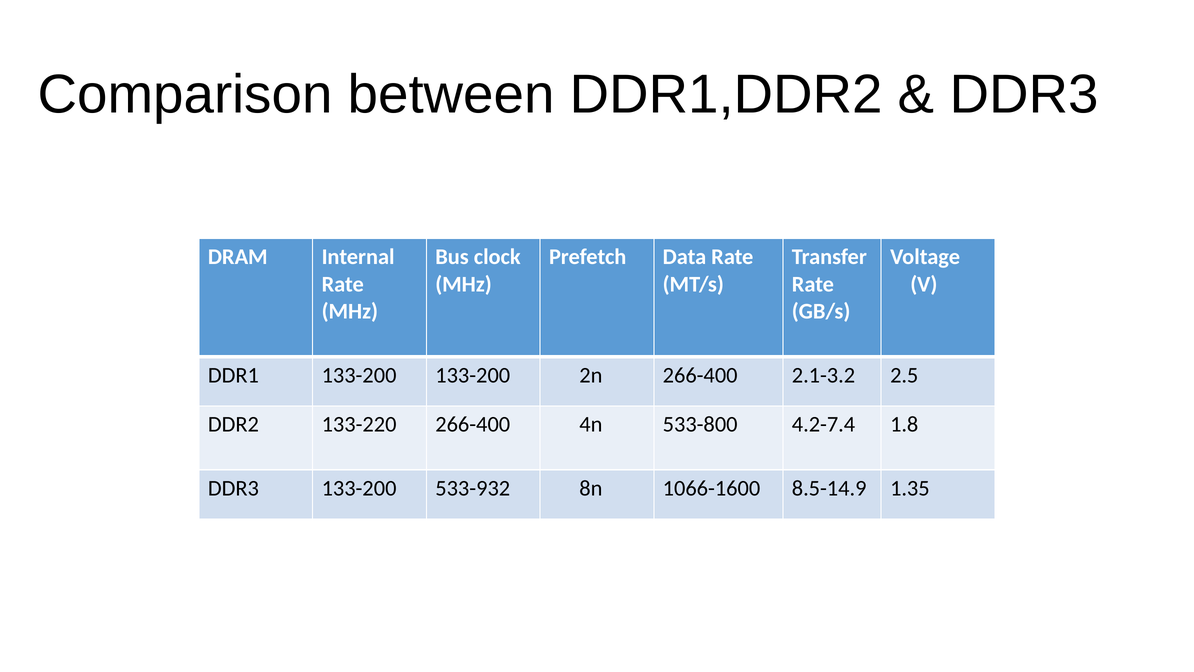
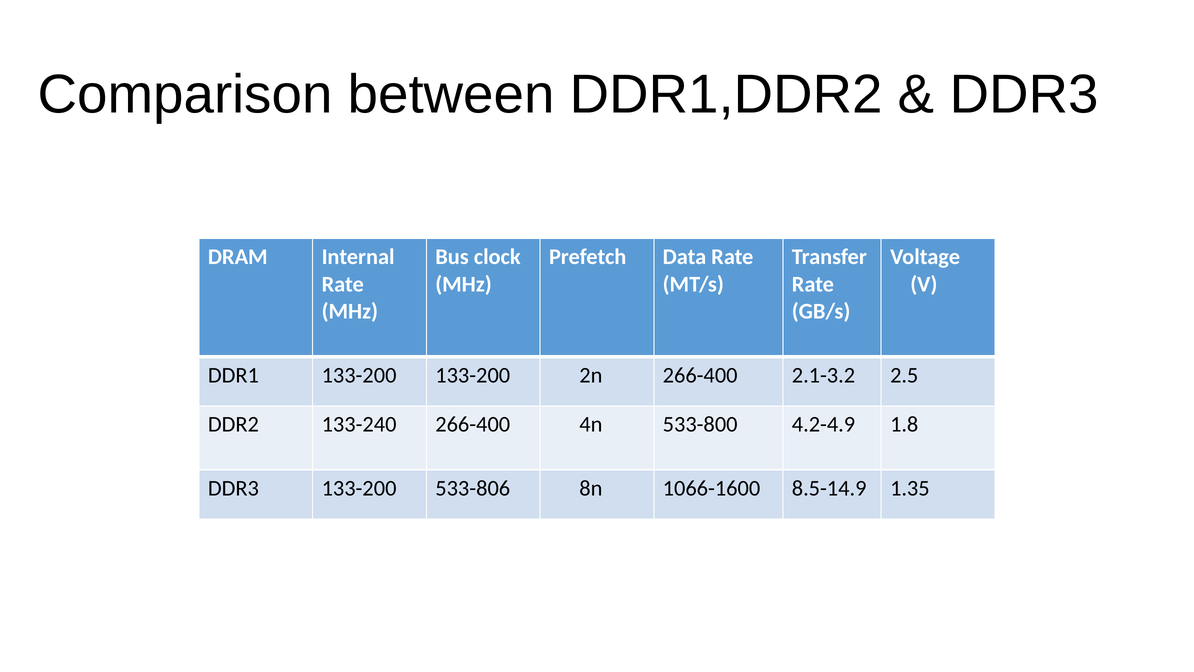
133-220: 133-220 -> 133-240
4.2-7.4: 4.2-7.4 -> 4.2-4.9
533-932: 533-932 -> 533-806
